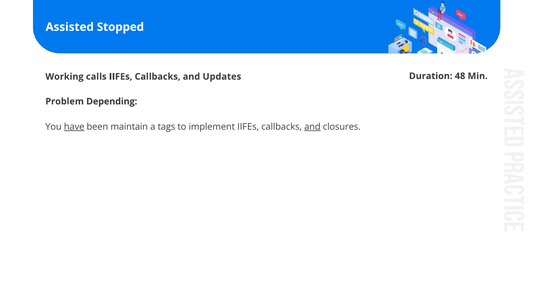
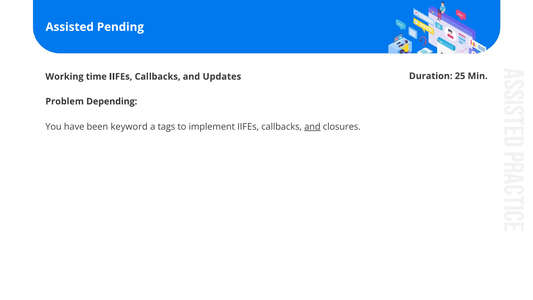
Stopped: Stopped -> Pending
calls: calls -> time
48: 48 -> 25
have underline: present -> none
maintain: maintain -> keyword
